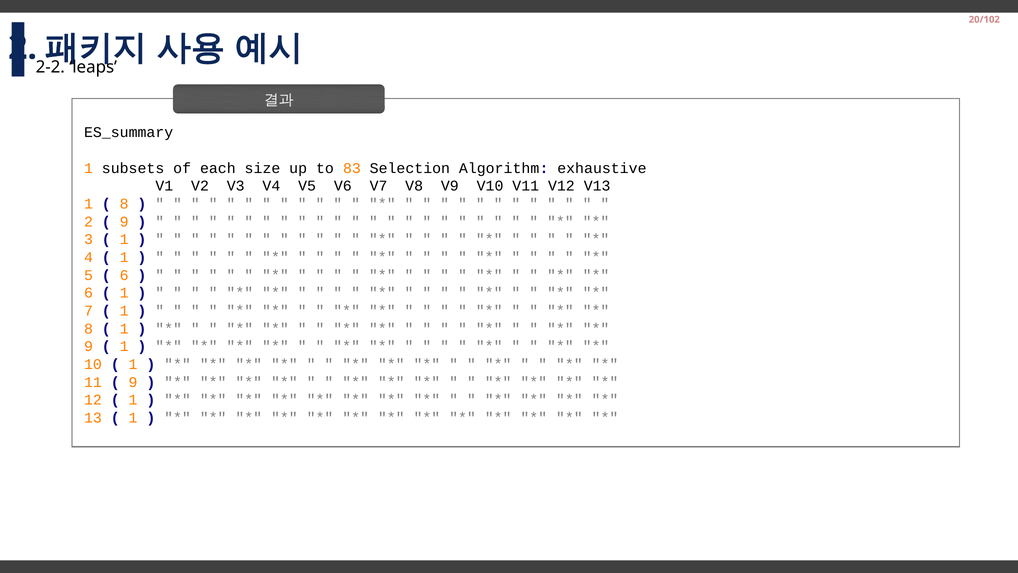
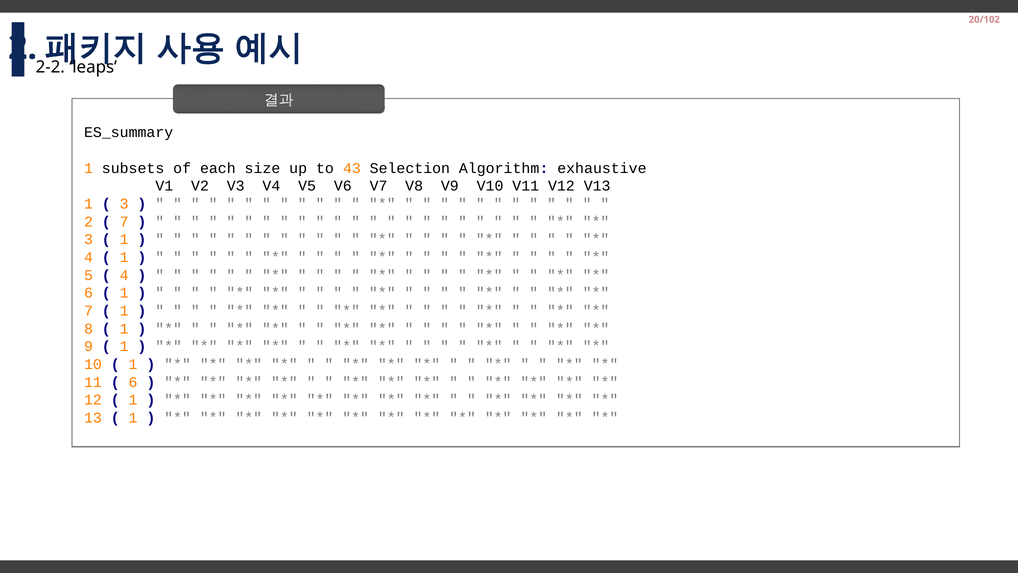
83: 83 -> 43
8 at (124, 204): 8 -> 3
9 at (124, 222): 9 -> 7
6 at (124, 275): 6 -> 4
9 at (133, 382): 9 -> 6
